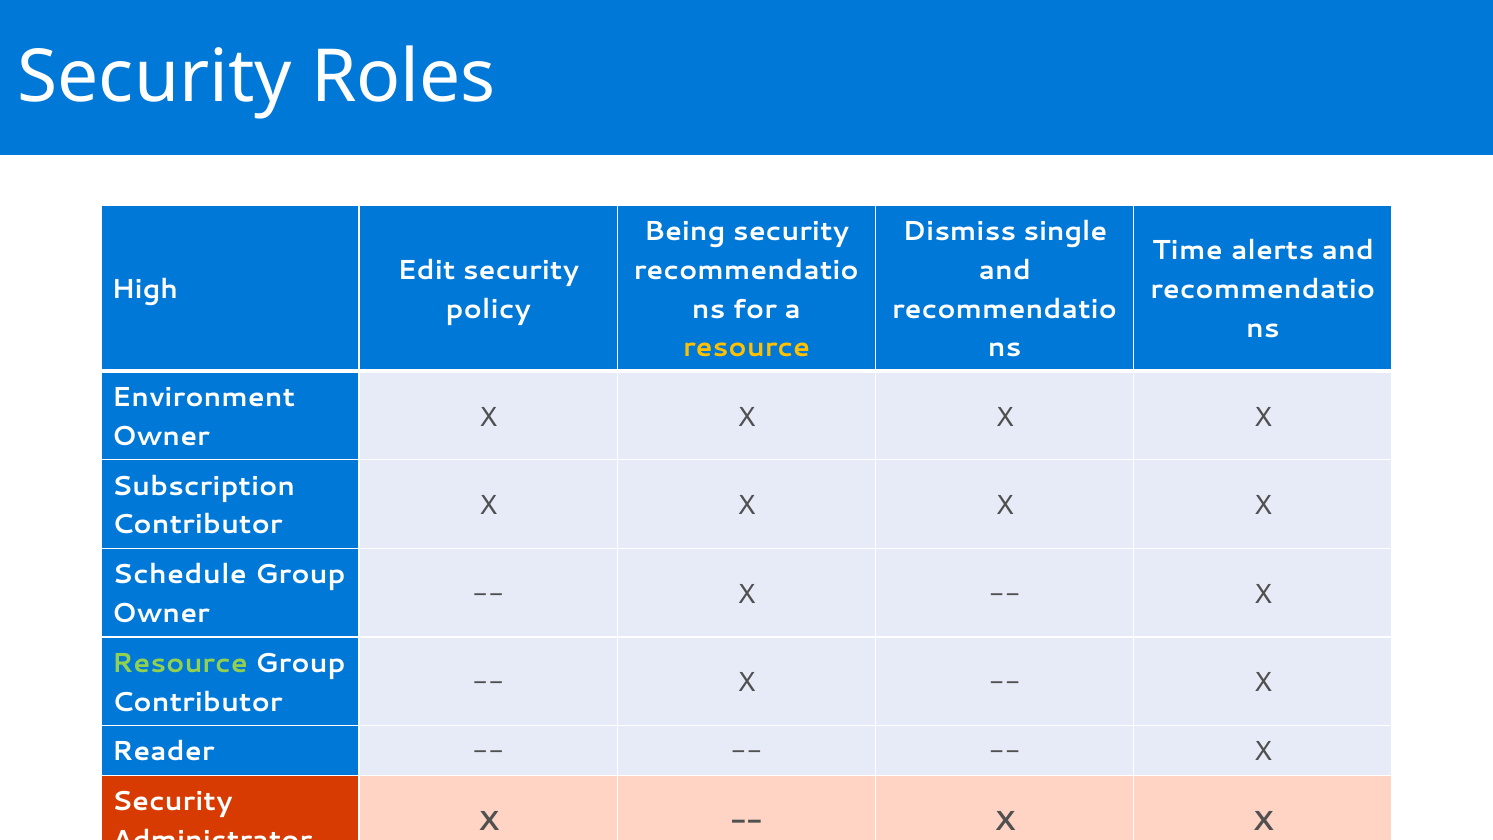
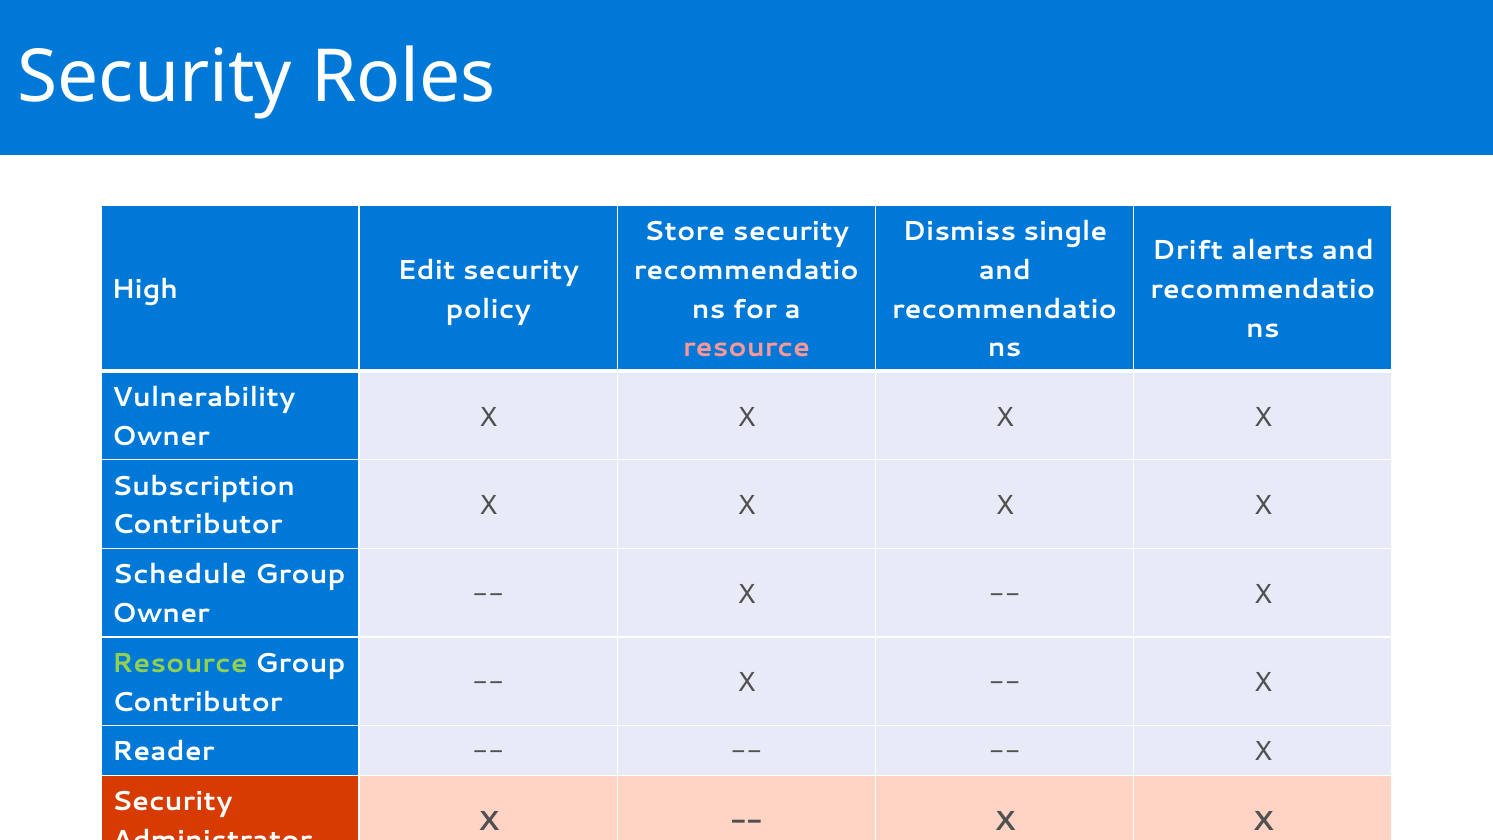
Being: Being -> Store
Time: Time -> Drift
resource at (747, 348) colour: yellow -> pink
Environment: Environment -> Vulnerability
